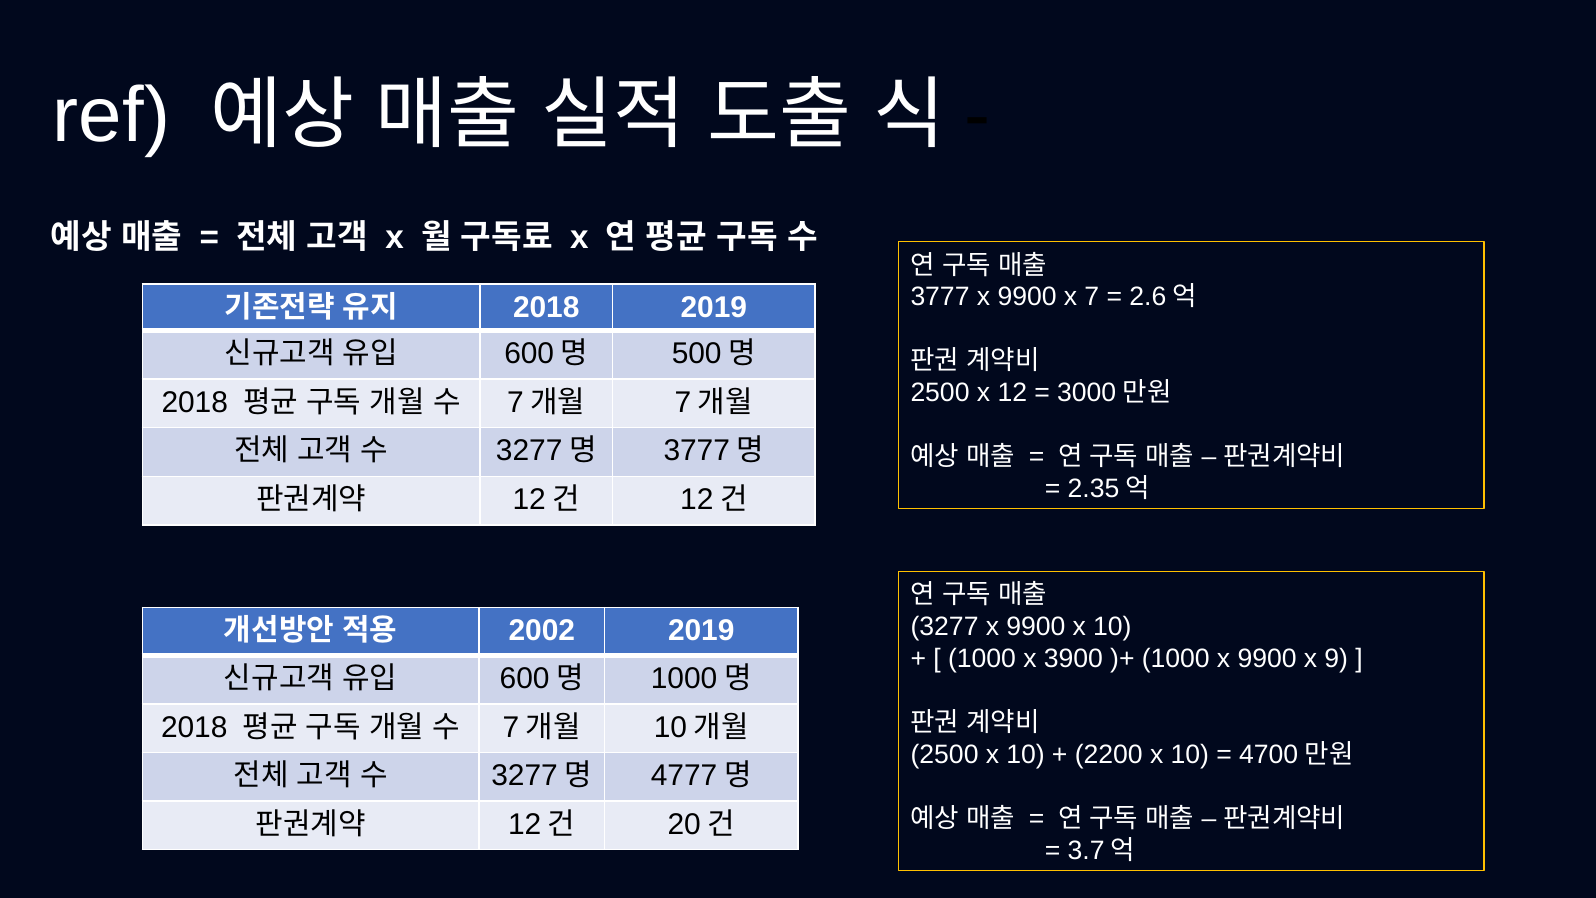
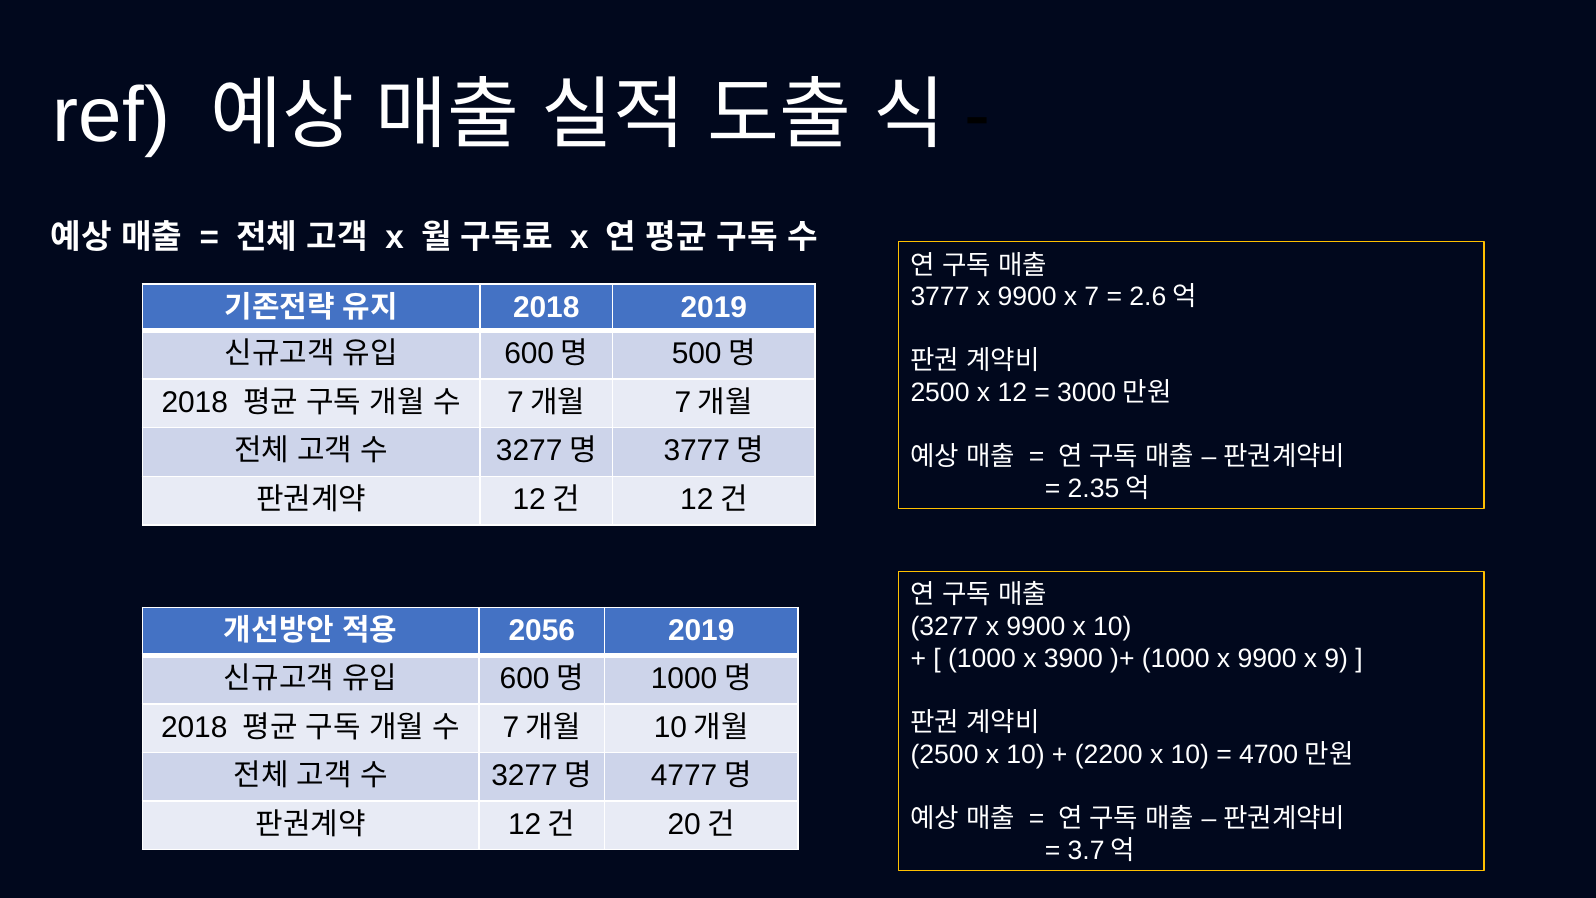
2002: 2002 -> 2056
